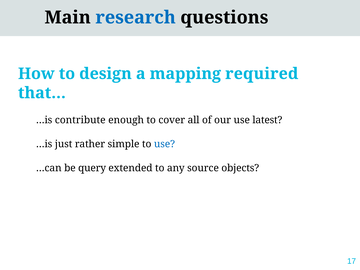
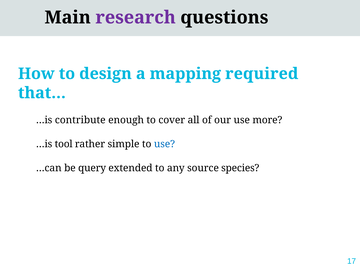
research colour: blue -> purple
latest: latest -> more
just: just -> tool
objects: objects -> species
